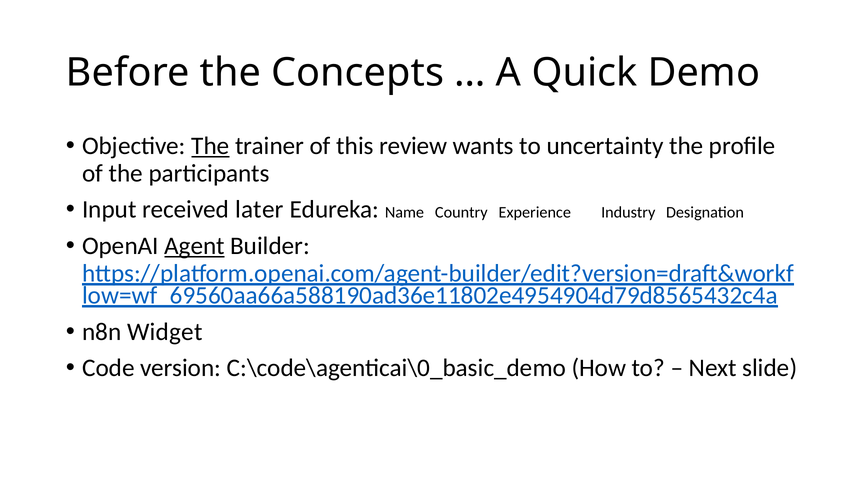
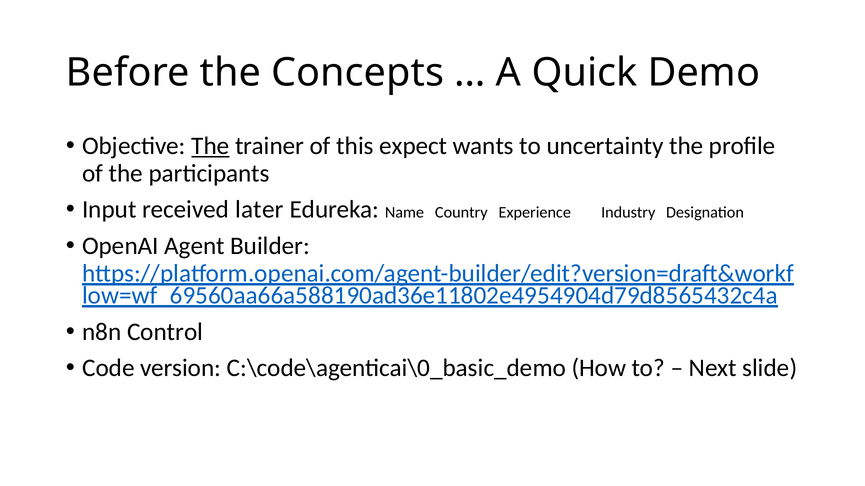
review: review -> expect
Agent underline: present -> none
Widget: Widget -> Control
